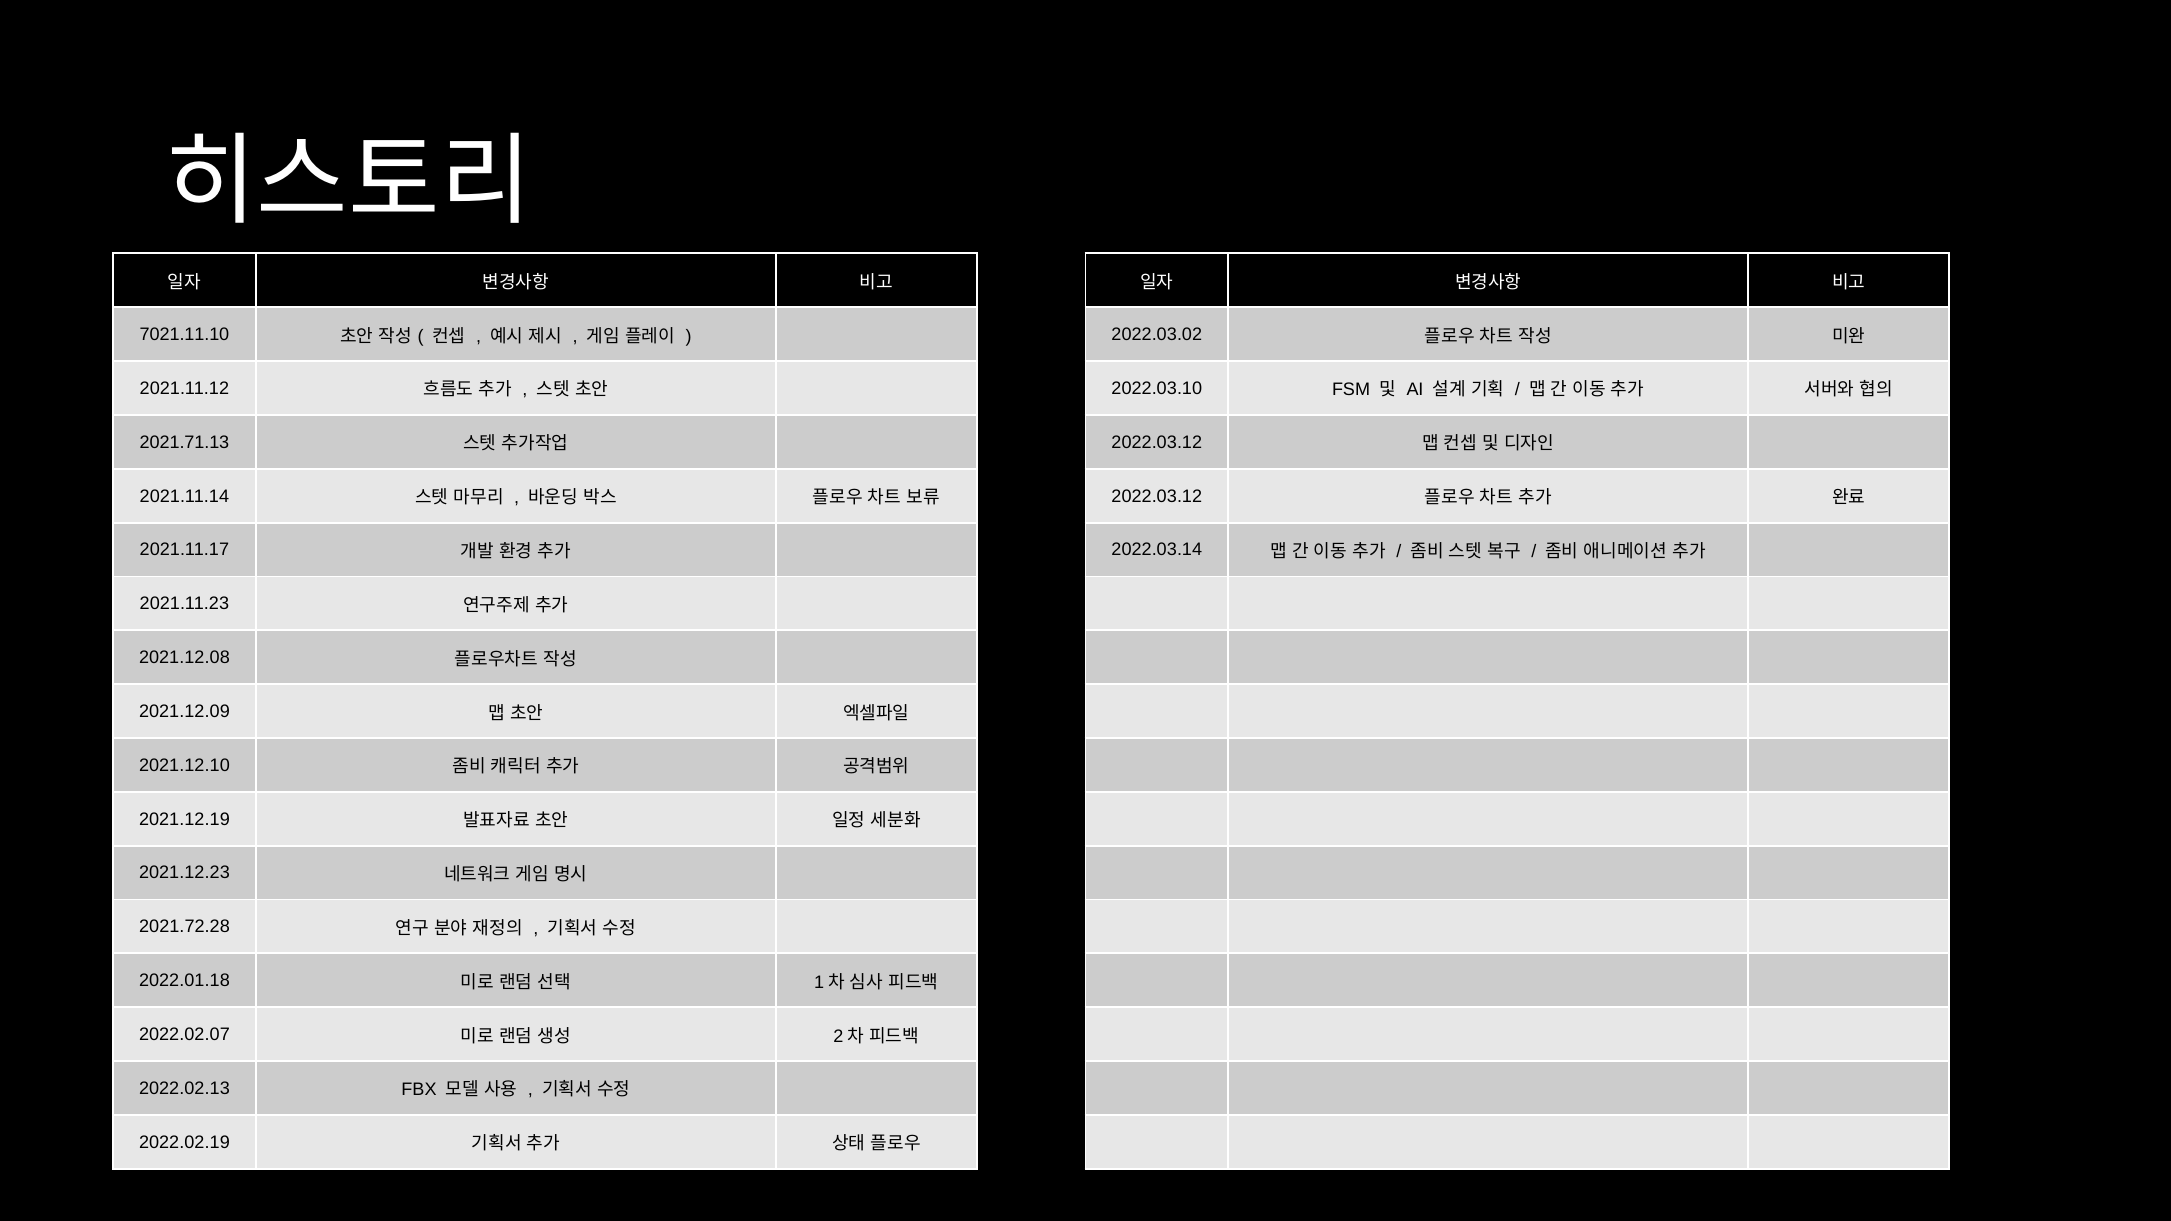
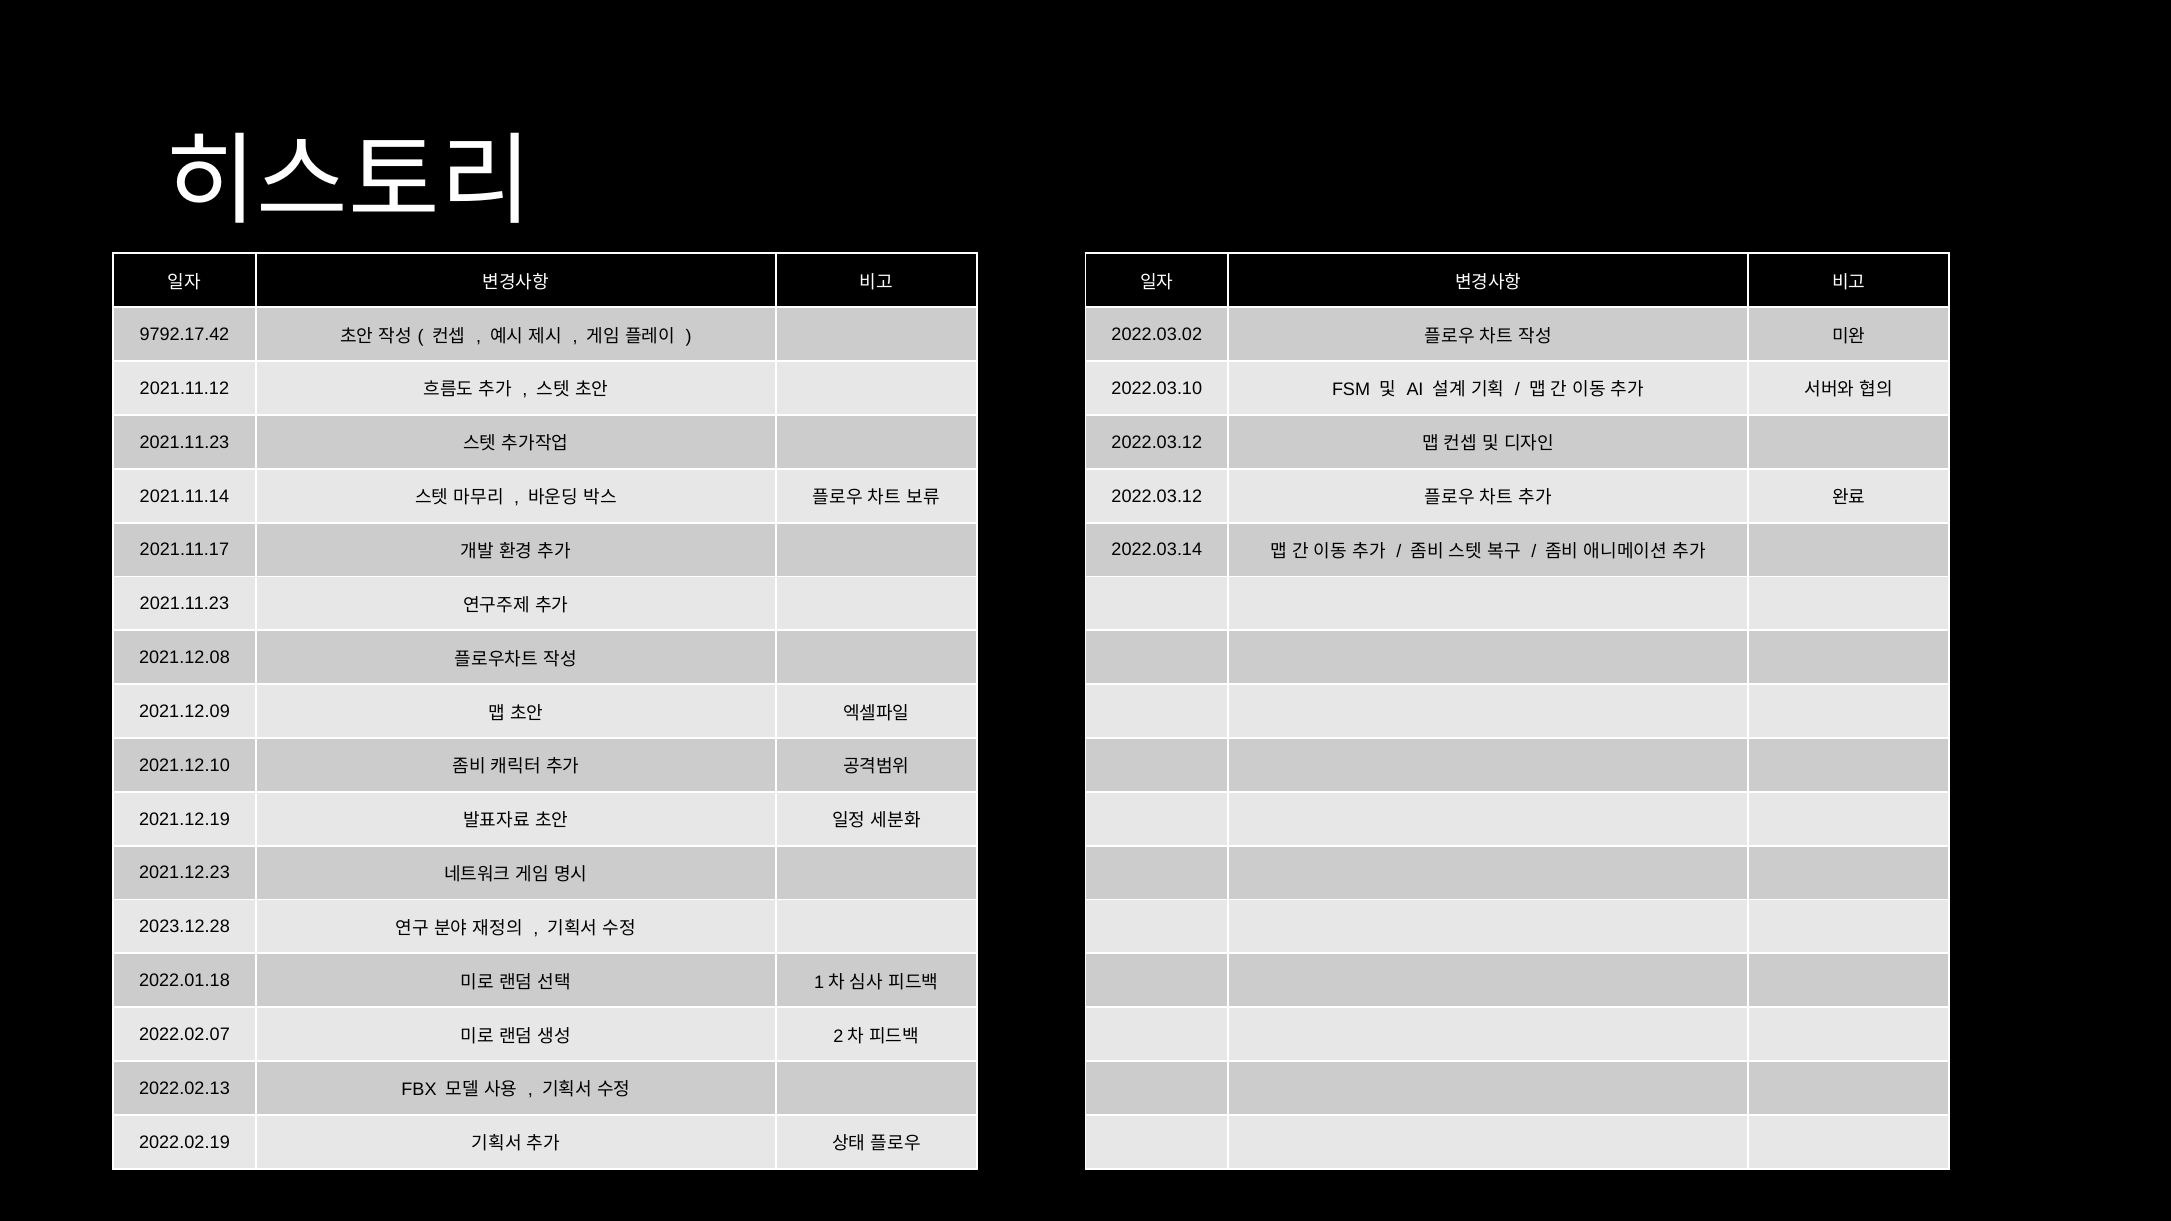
7021.11.10: 7021.11.10 -> 9792.17.42
2021.71.13 at (185, 442): 2021.71.13 -> 2021.11.23
2021.72.28: 2021.72.28 -> 2023.12.28
